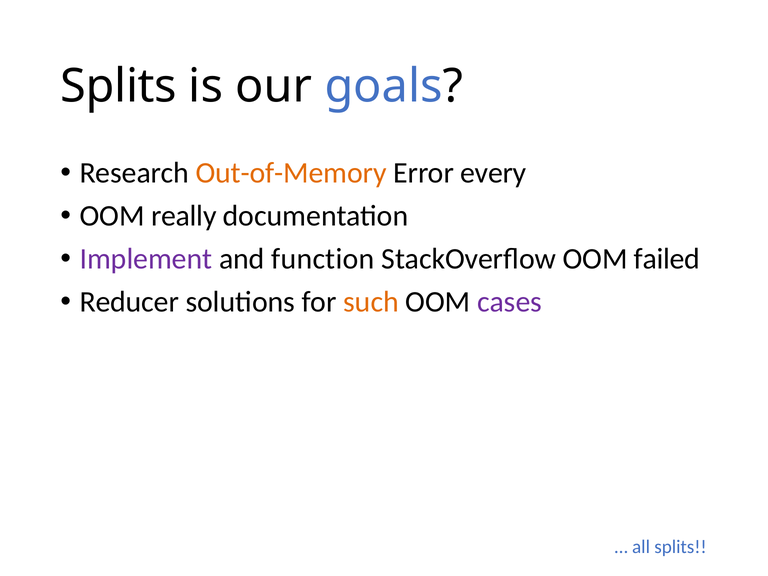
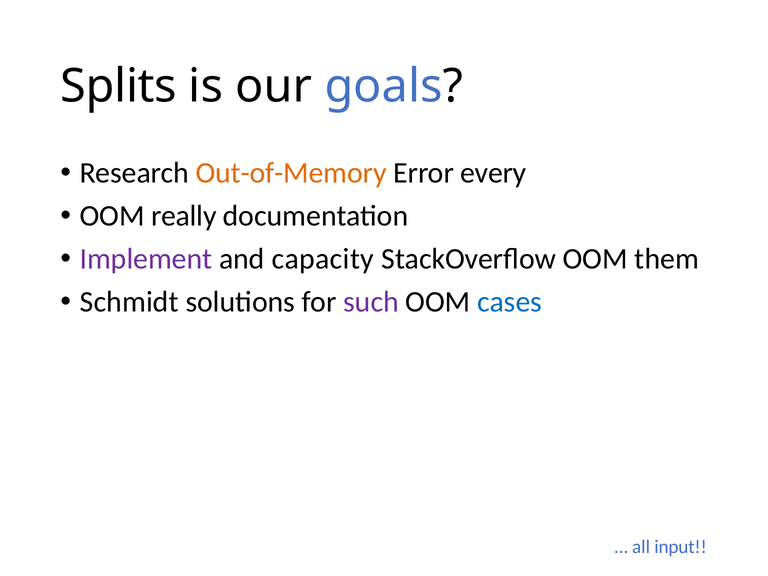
function: function -> capacity
failed: failed -> them
Reducer: Reducer -> Schmidt
such colour: orange -> purple
cases colour: purple -> blue
all splits: splits -> input
